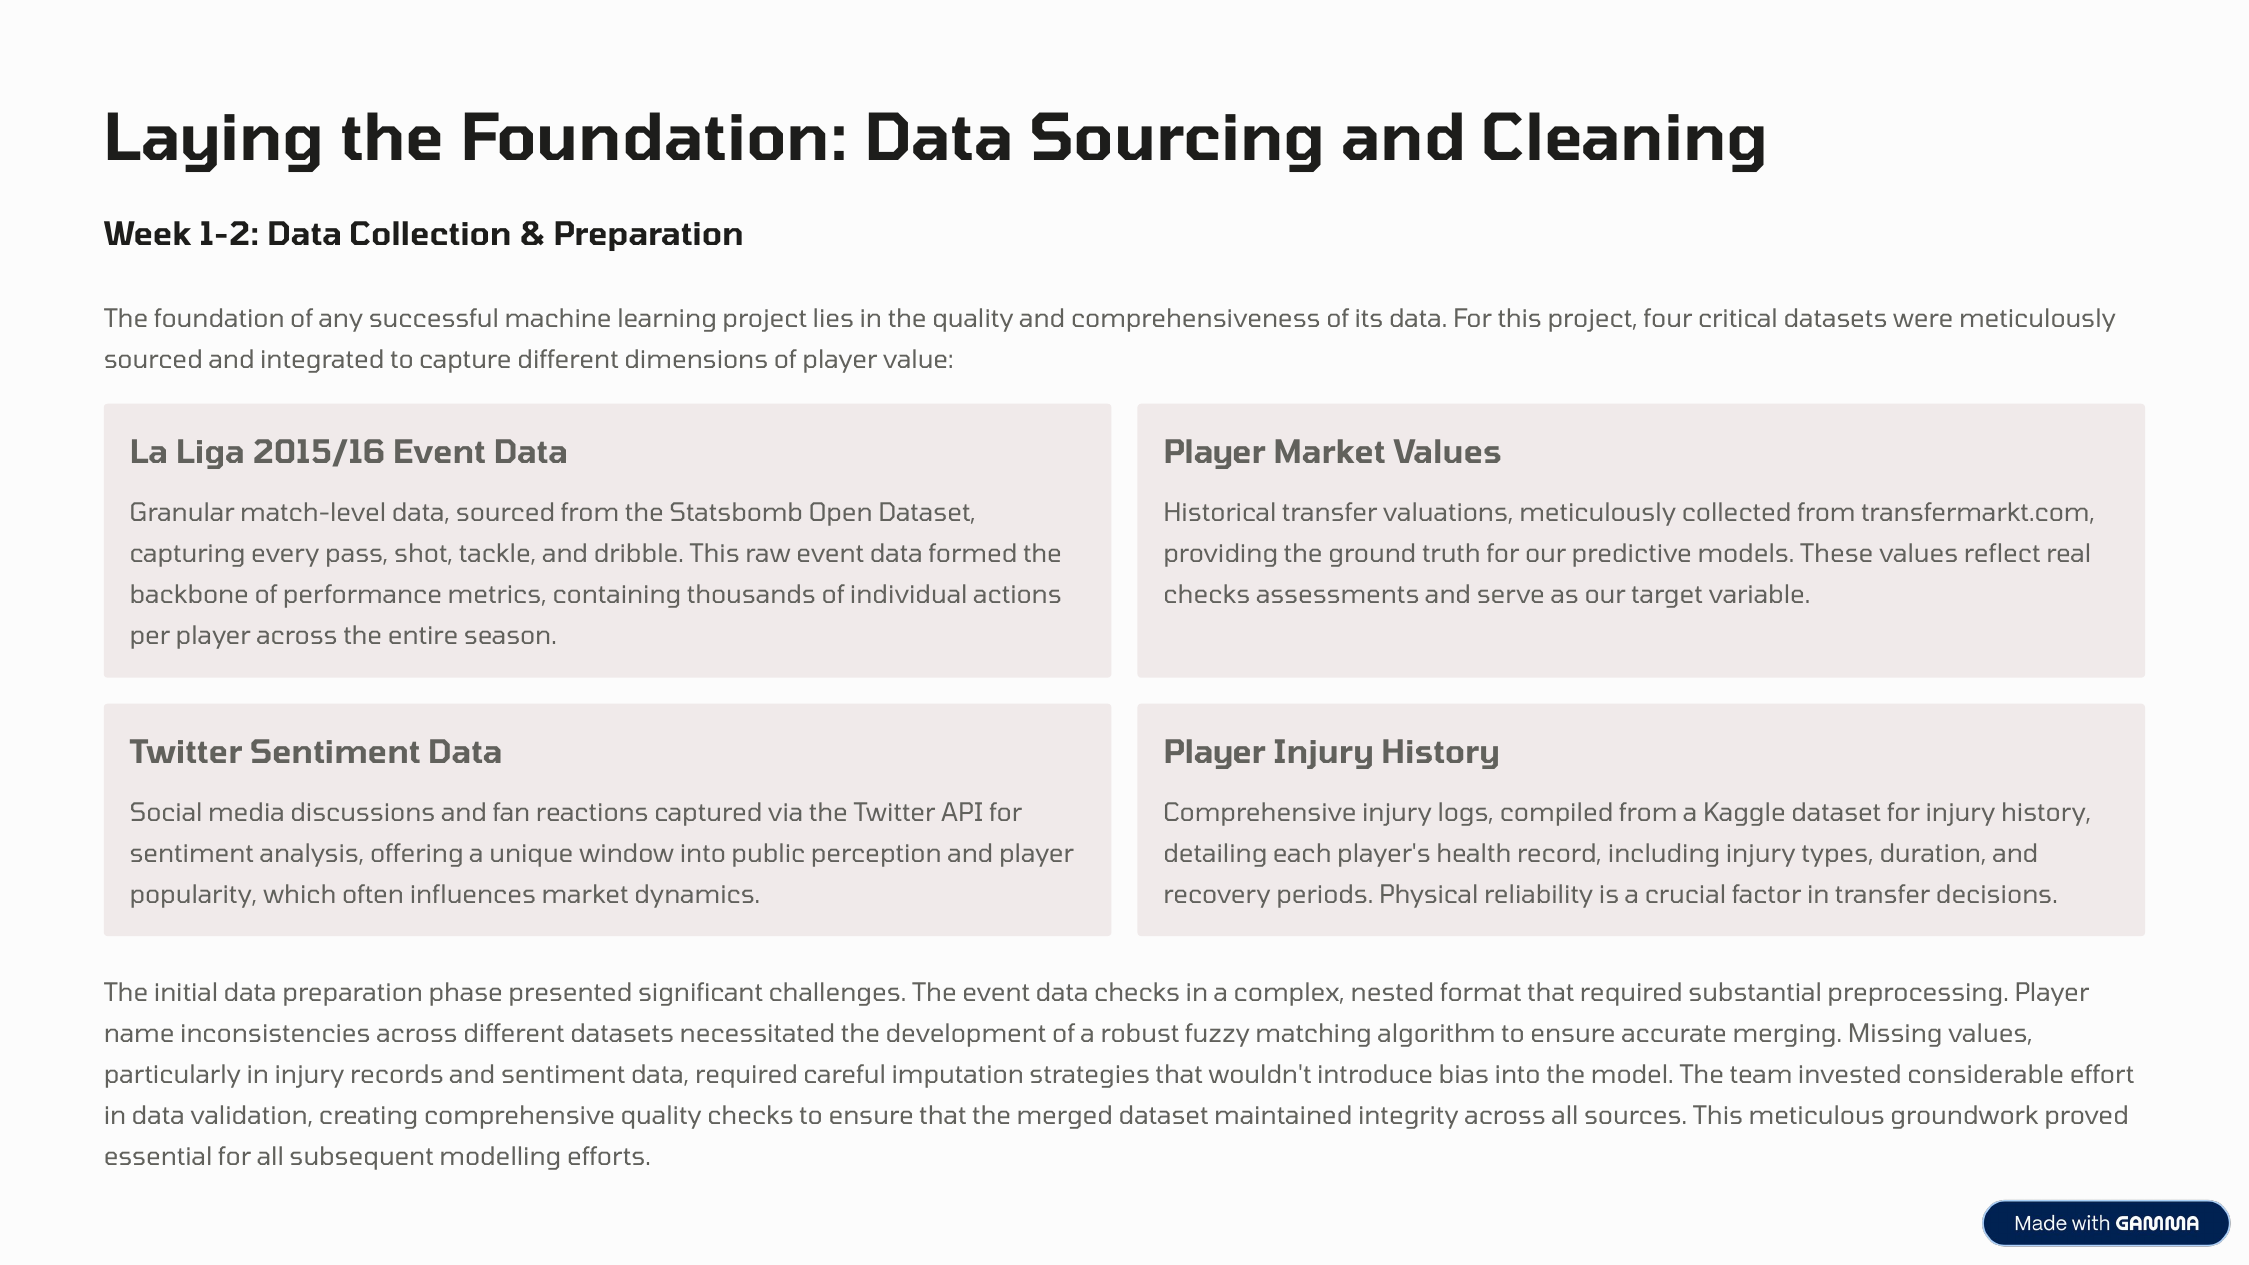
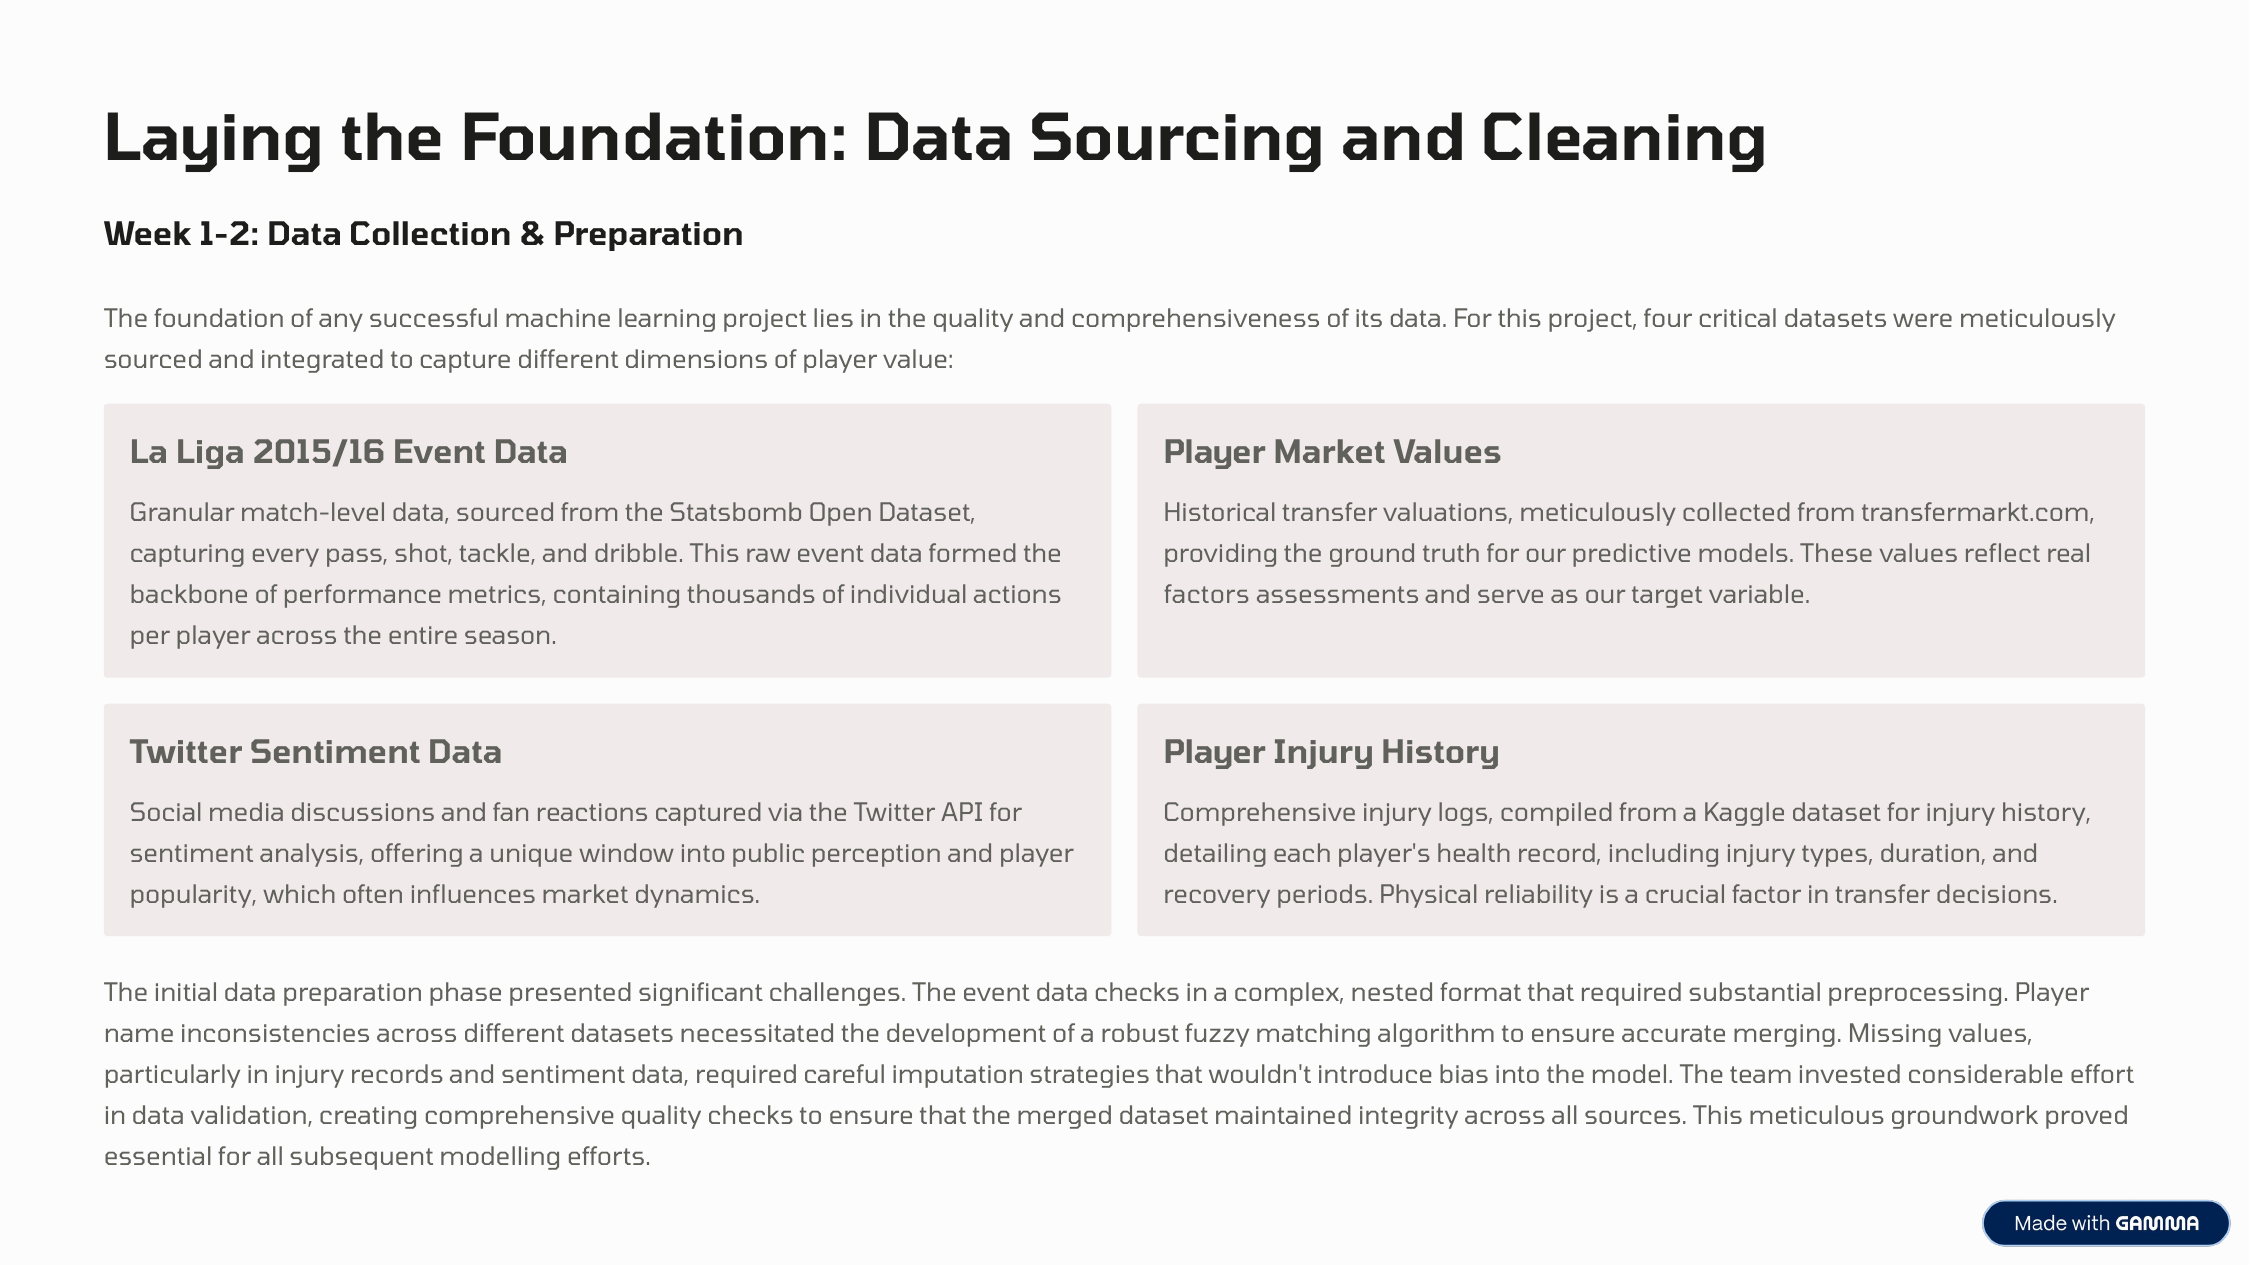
checks at (1207, 595): checks -> factors
